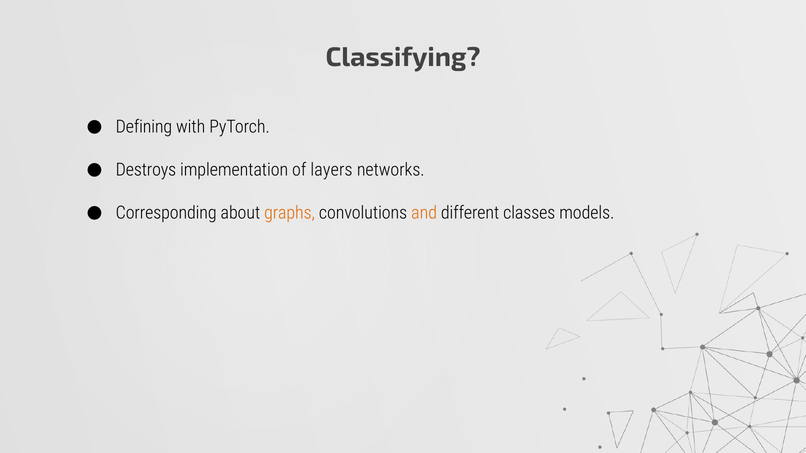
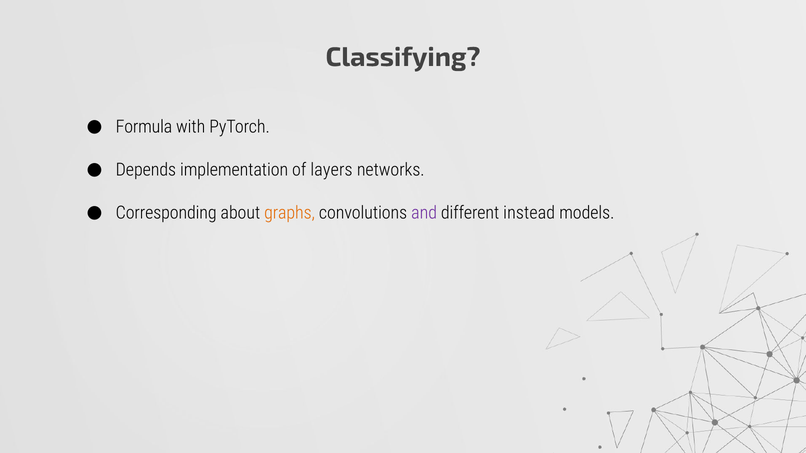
Defining: Defining -> Formula
Destroys: Destroys -> Depends
and colour: orange -> purple
classes: classes -> instead
